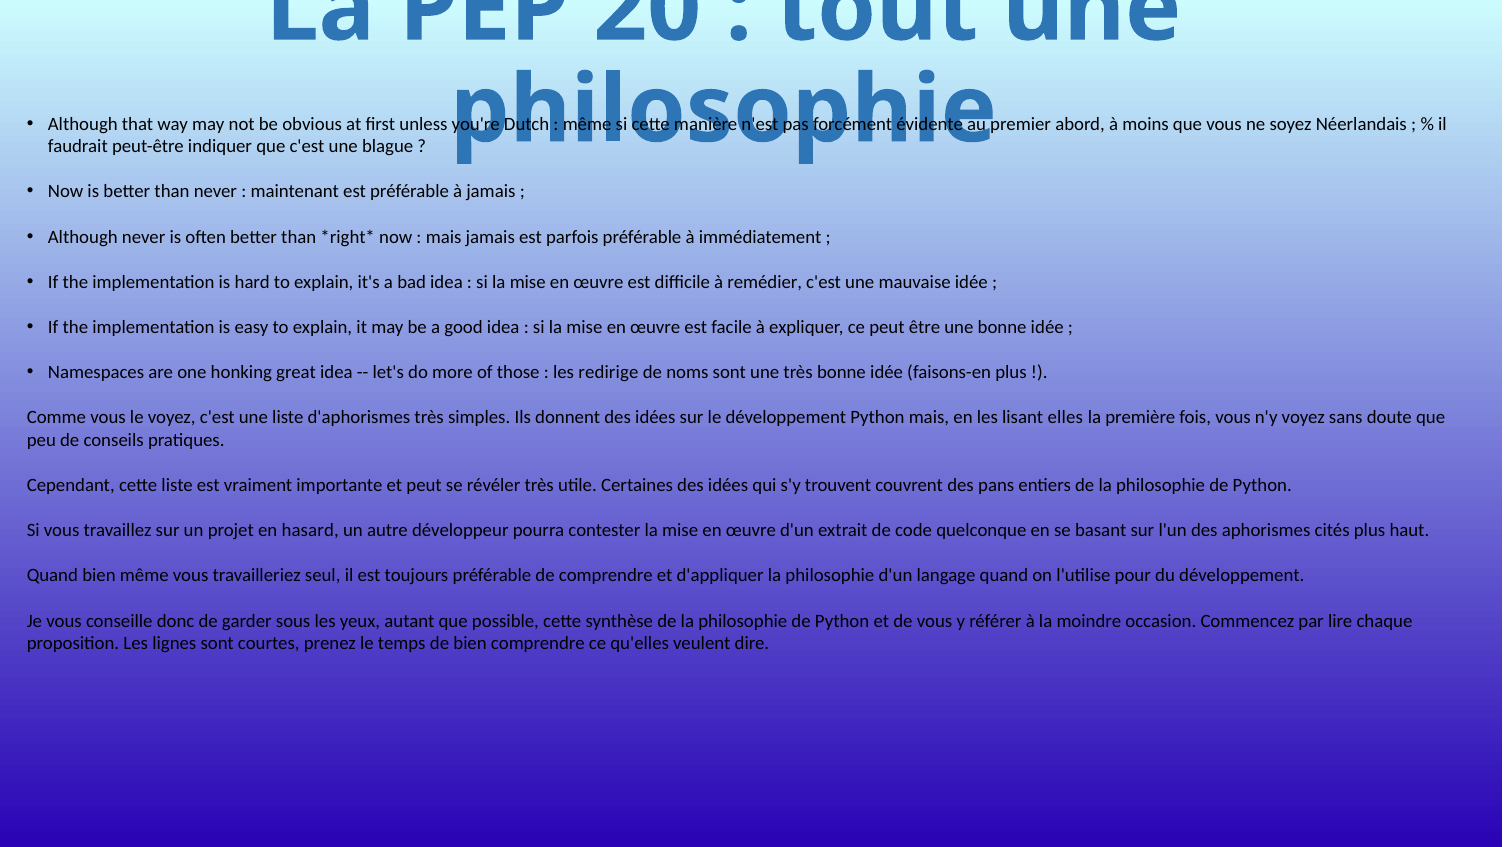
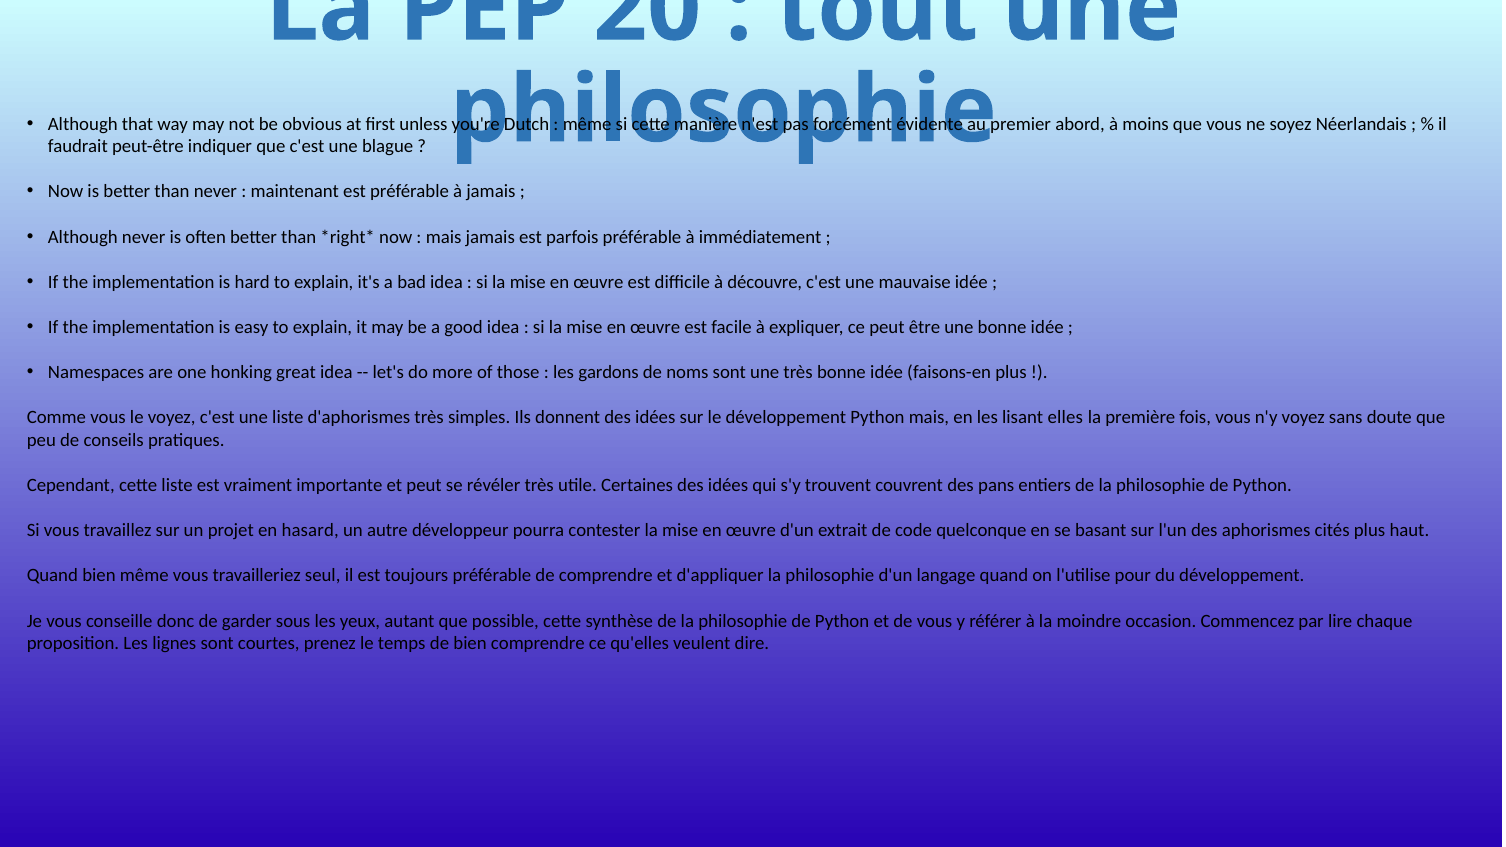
remédier: remédier -> découvre
redirige: redirige -> gardons
